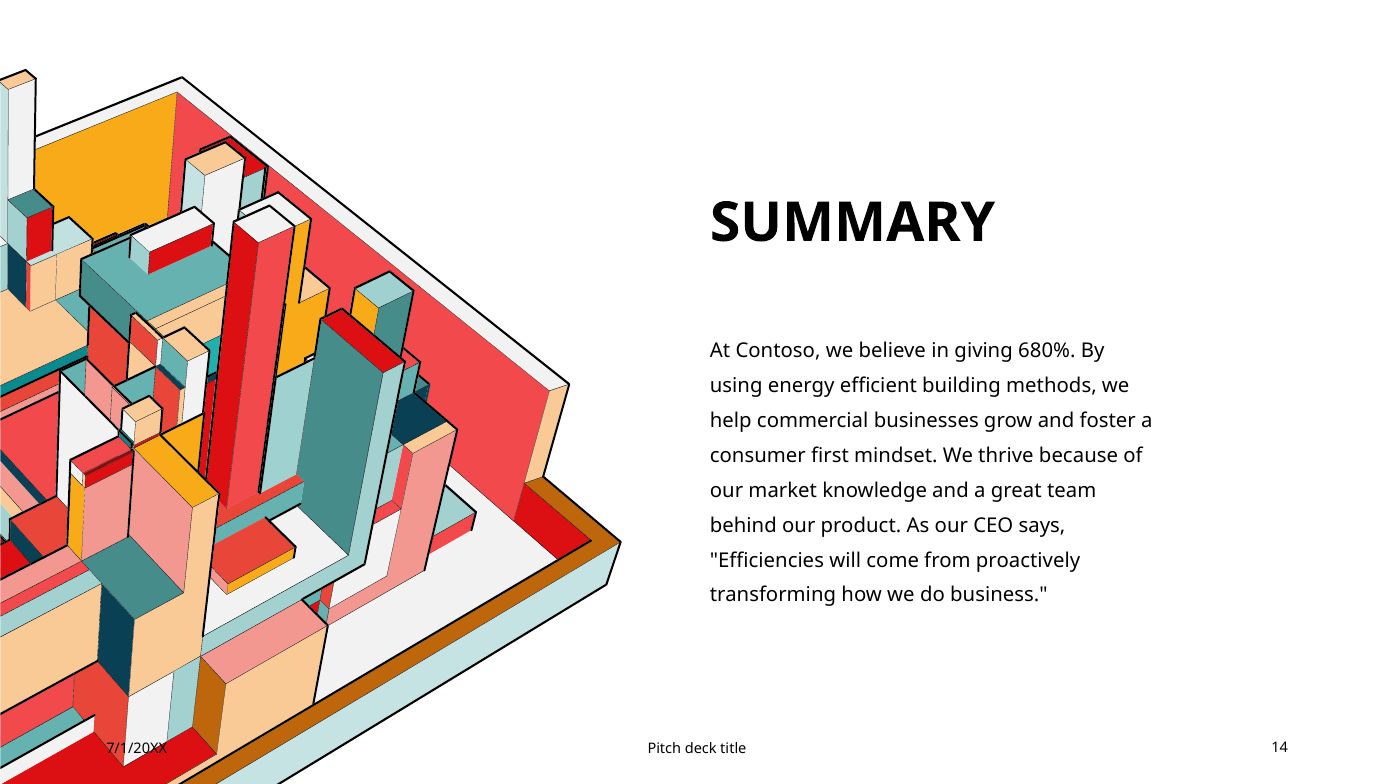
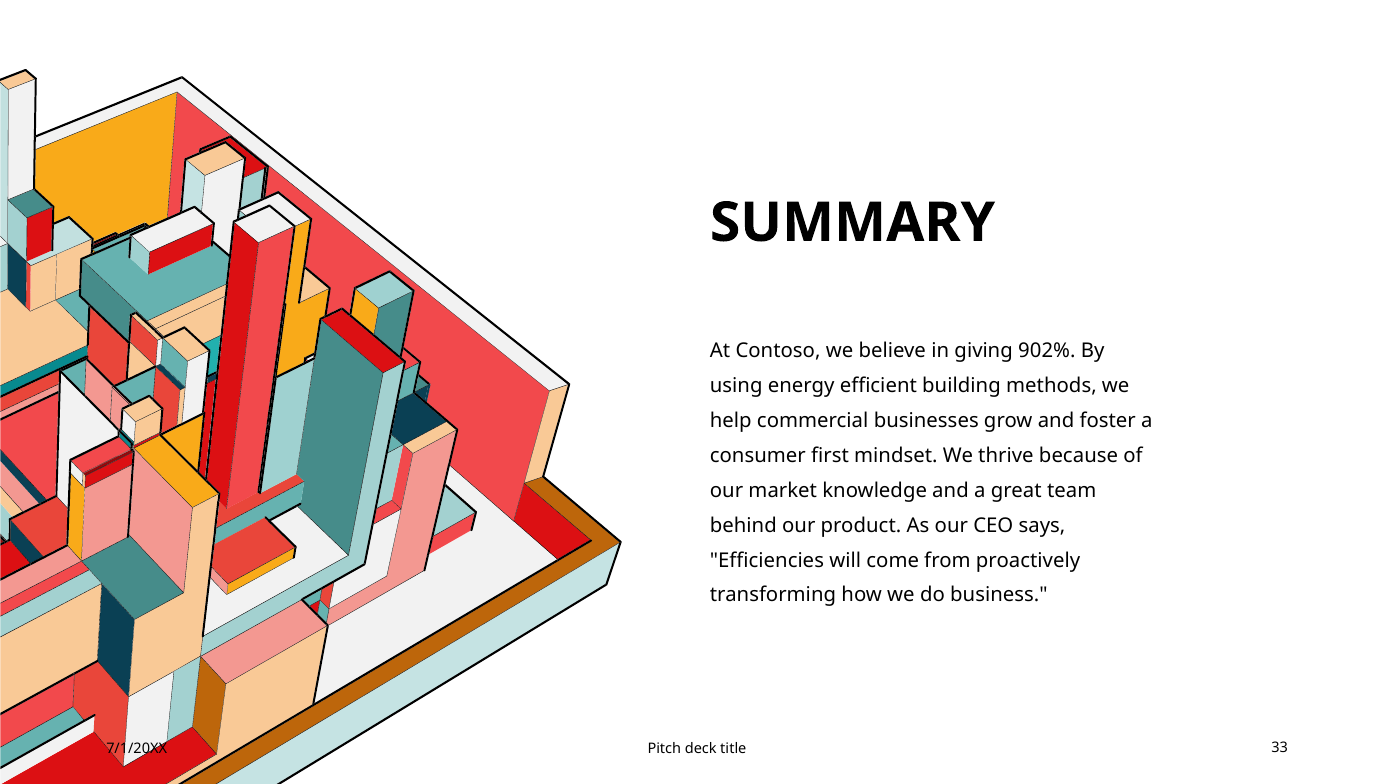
680%: 680% -> 902%
14: 14 -> 33
